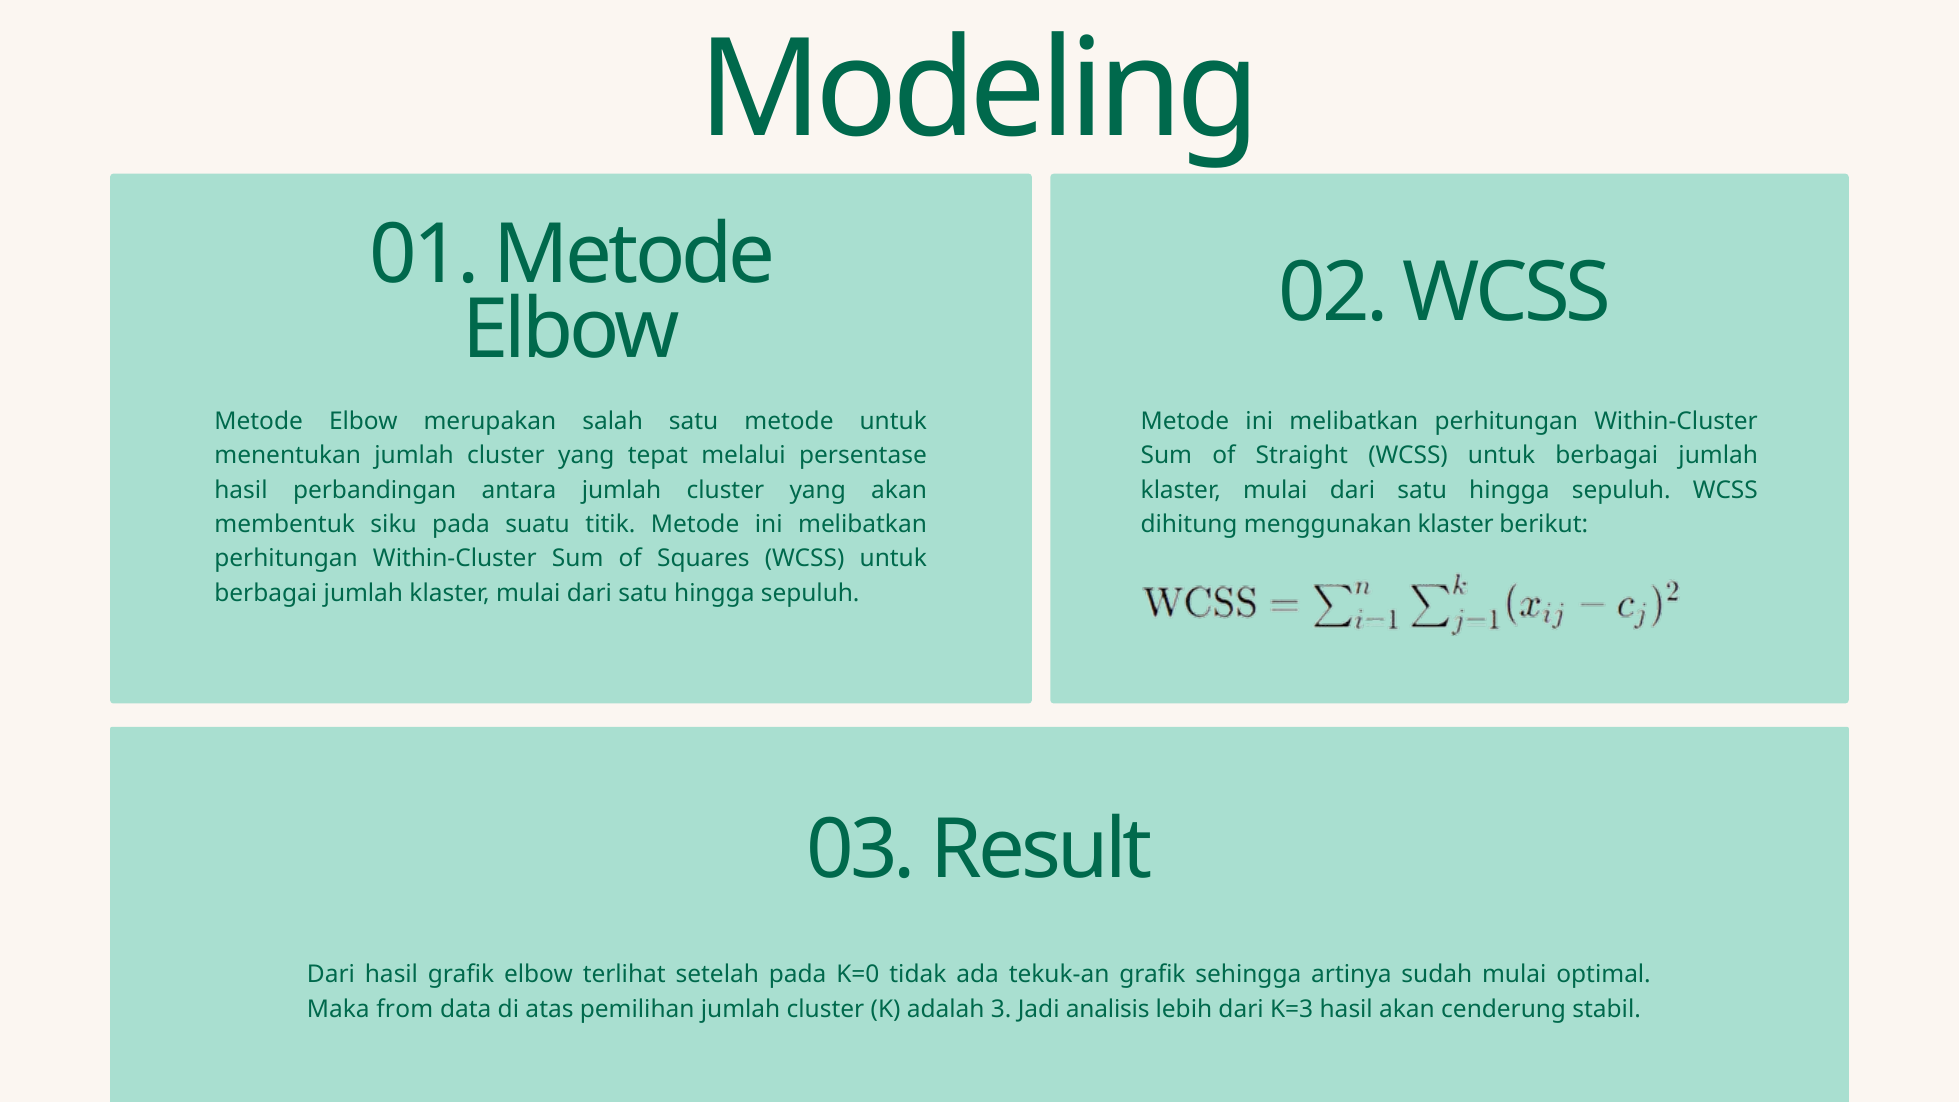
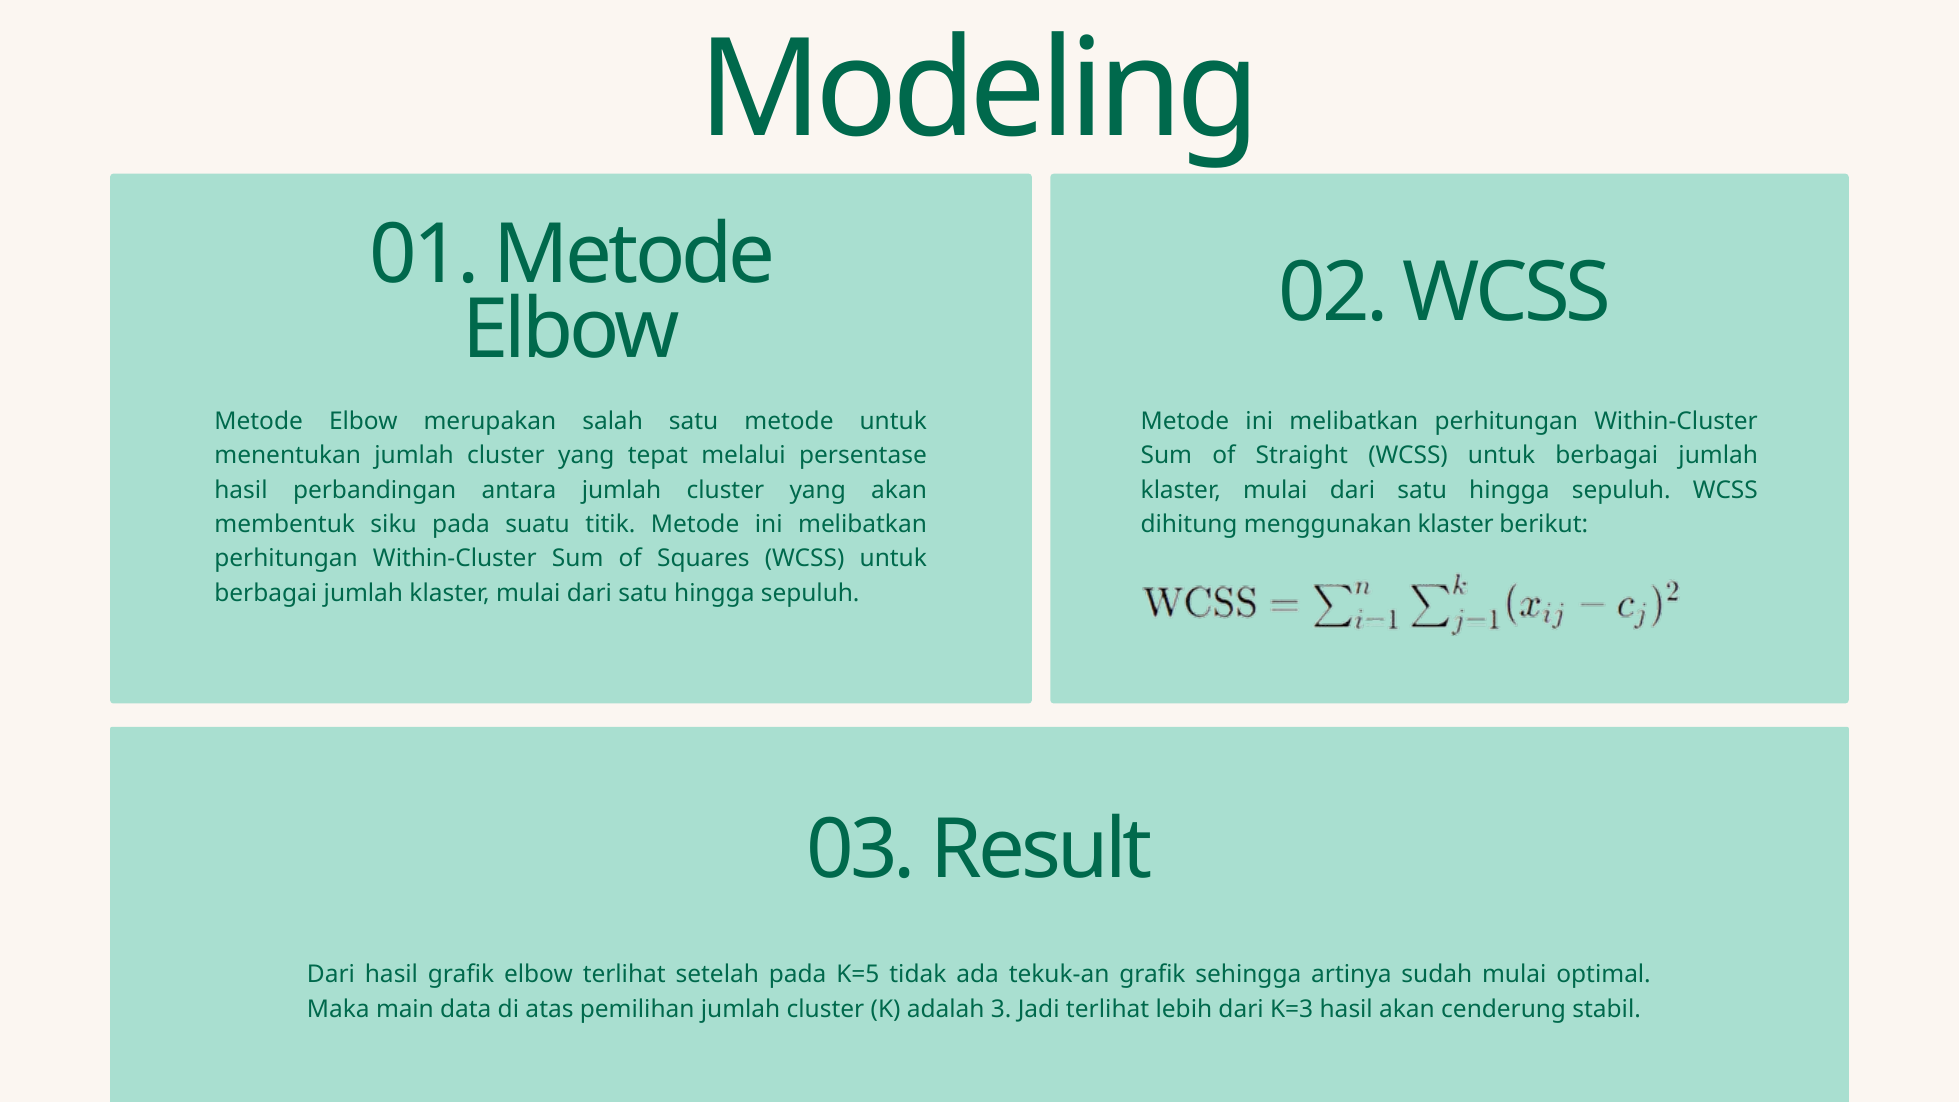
K=0: K=0 -> K=5
from: from -> main
Jadi analisis: analisis -> terlihat
